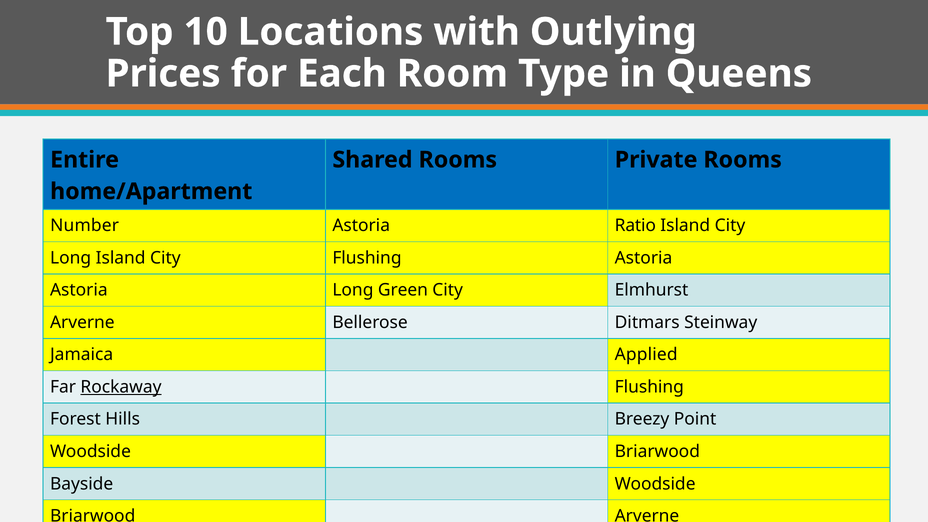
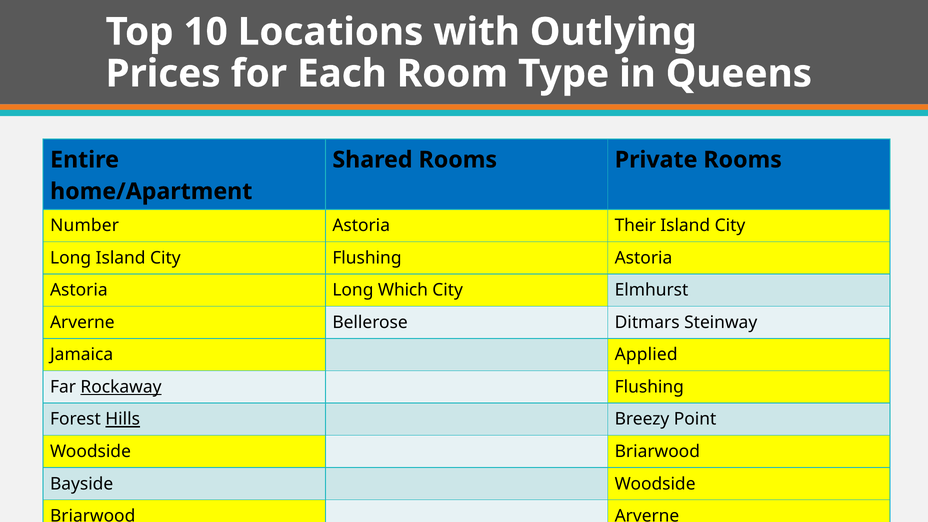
Ratio: Ratio -> Their
Green: Green -> Which
Hills underline: none -> present
